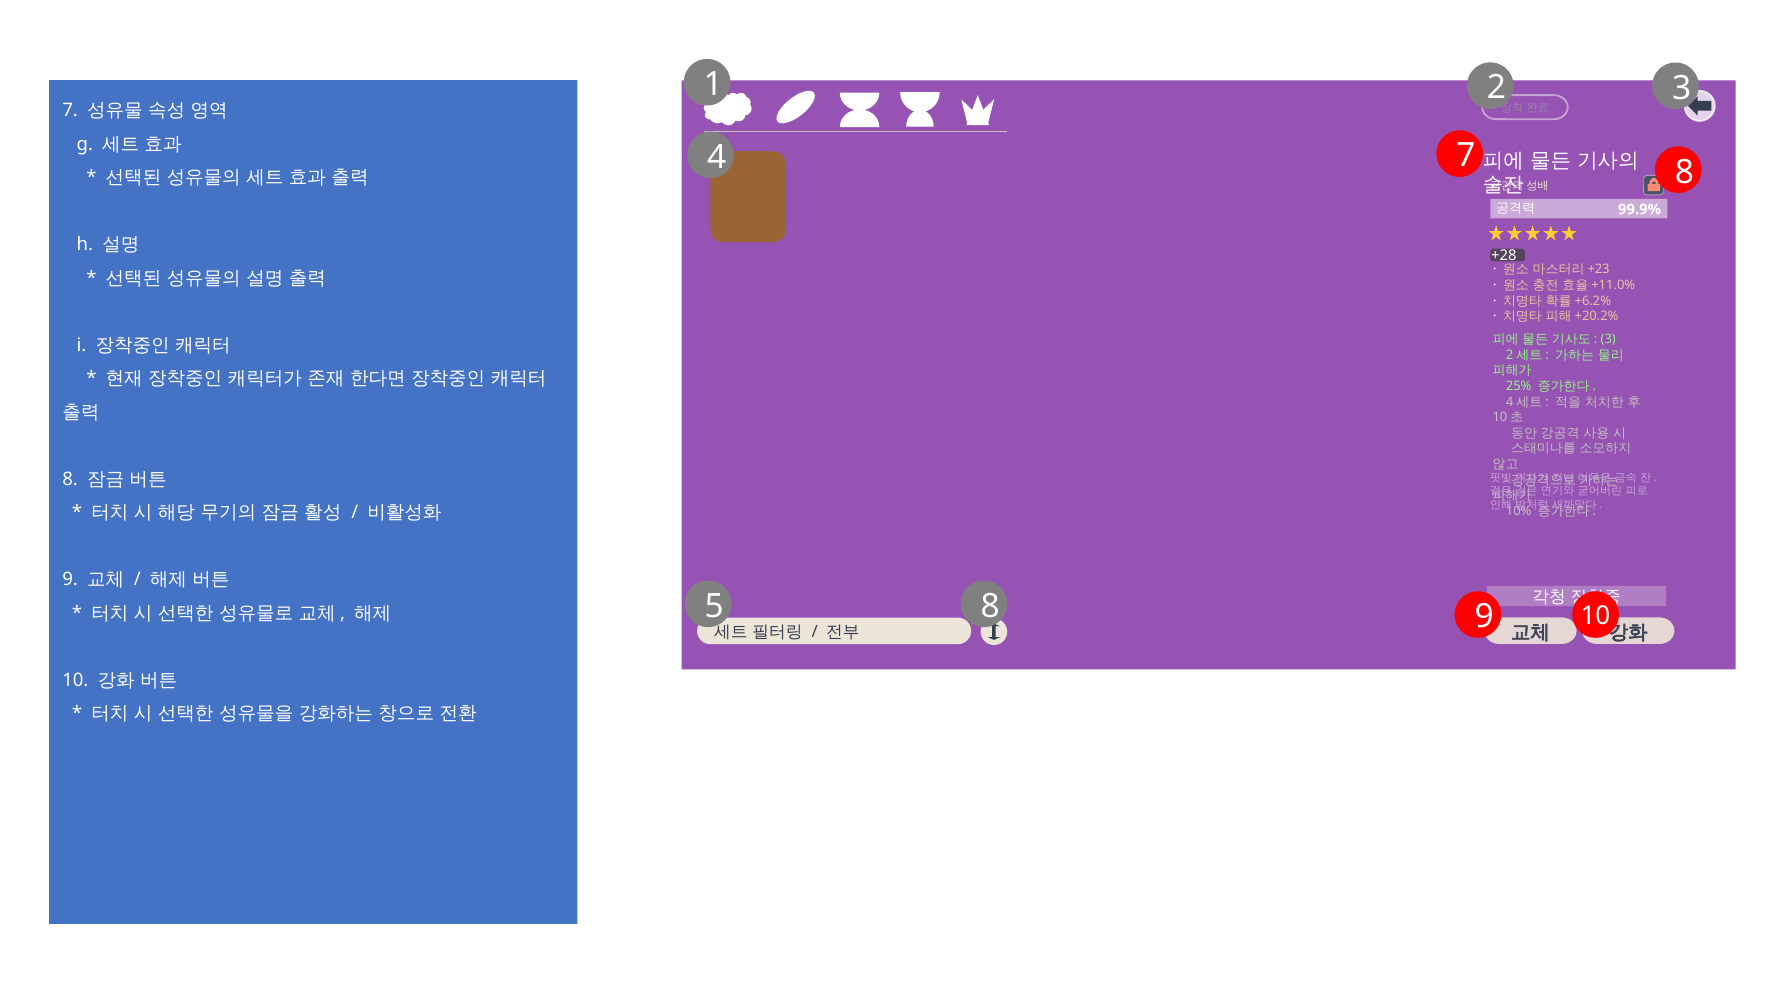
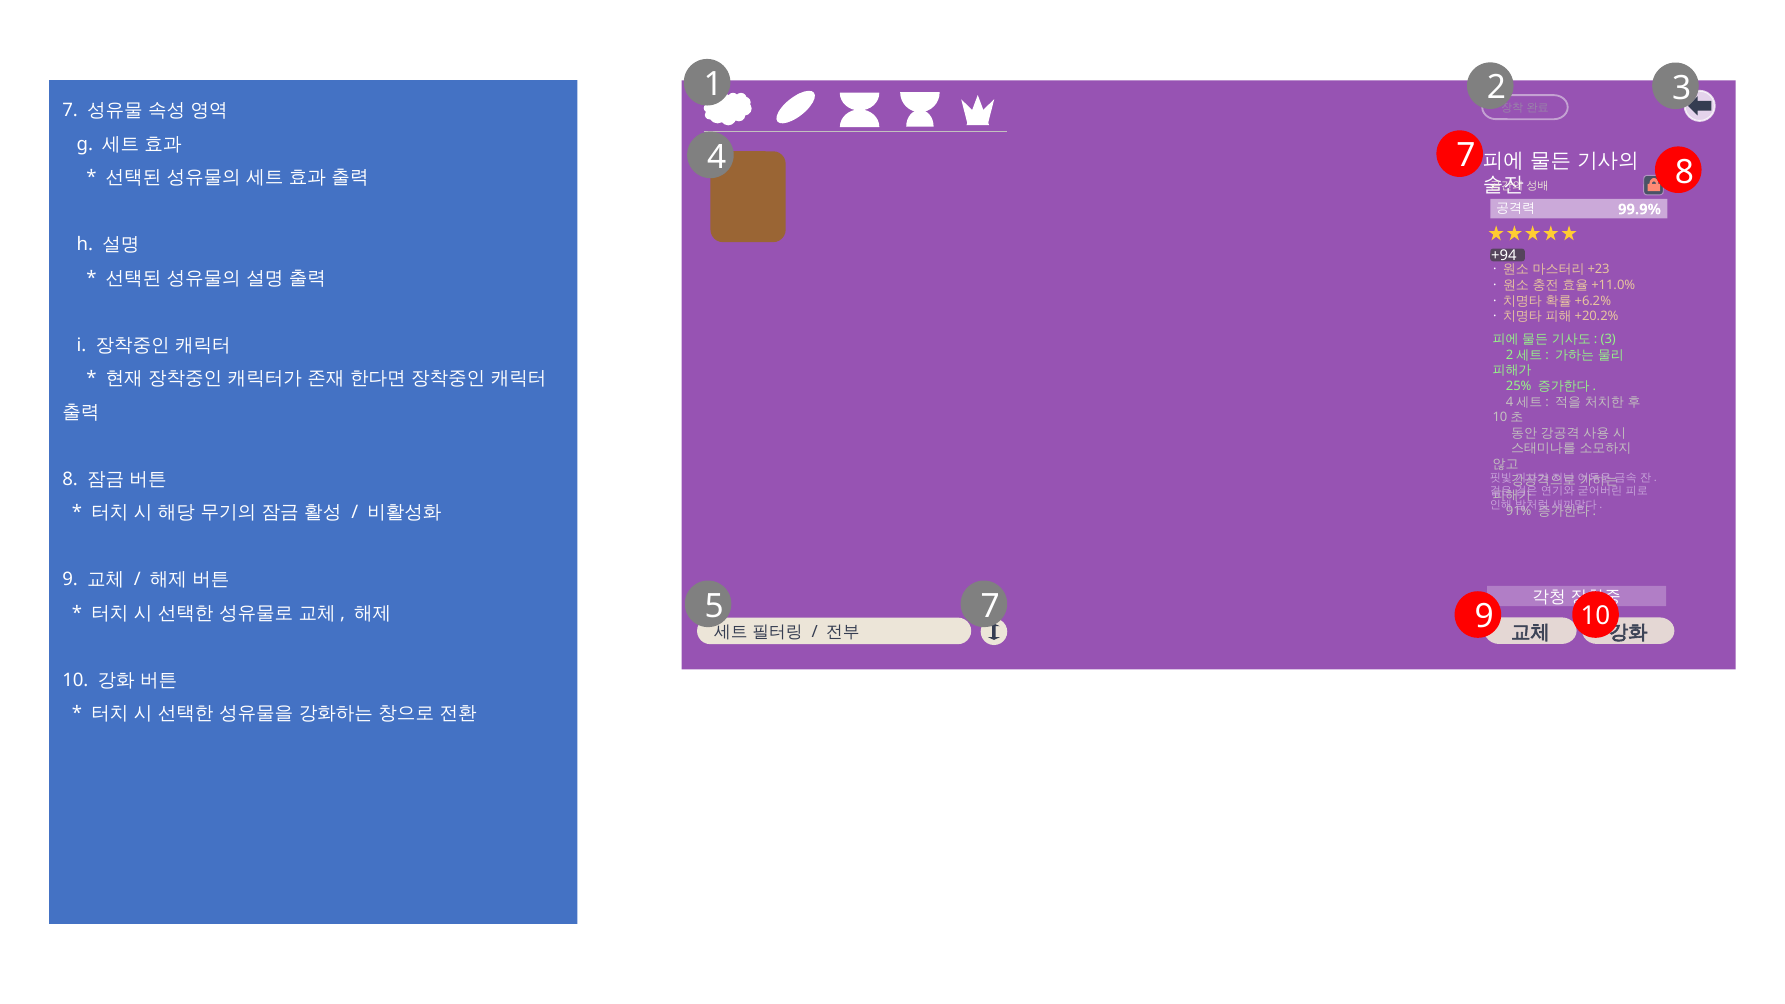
+28: +28 -> +94
10%: 10% -> 91%
5 8: 8 -> 7
